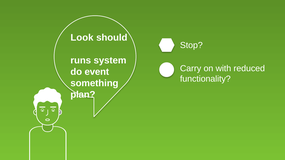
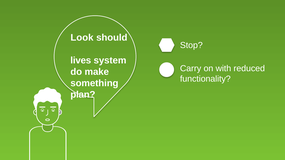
runs: runs -> lives
event: event -> make
